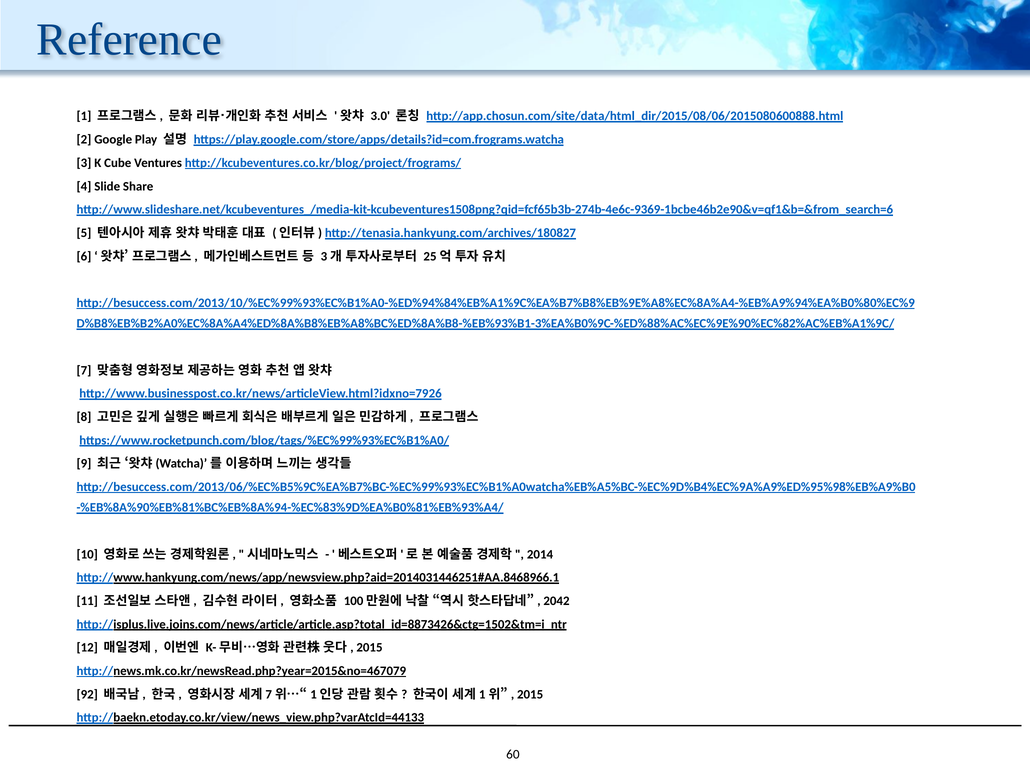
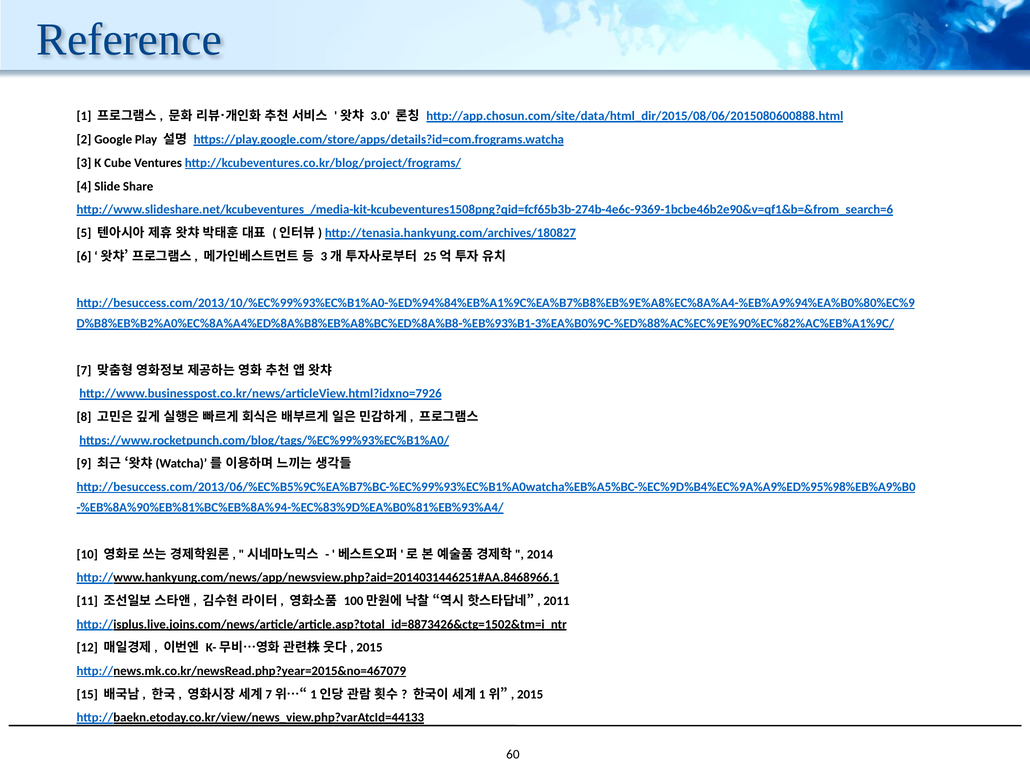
2042: 2042 -> 2011
92: 92 -> 15
